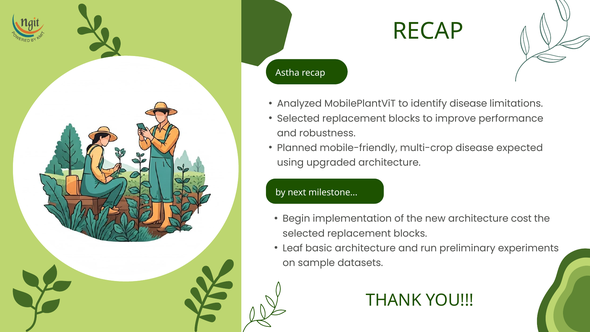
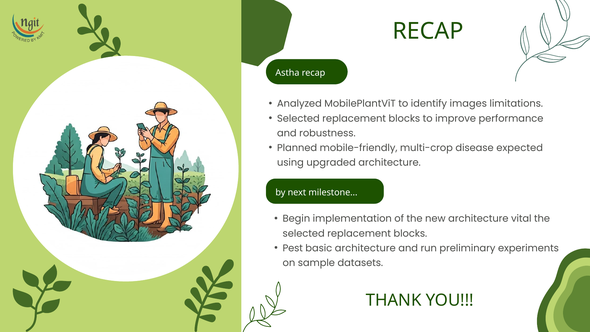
identify disease: disease -> images
cost: cost -> vital
Leaf: Leaf -> Pest
